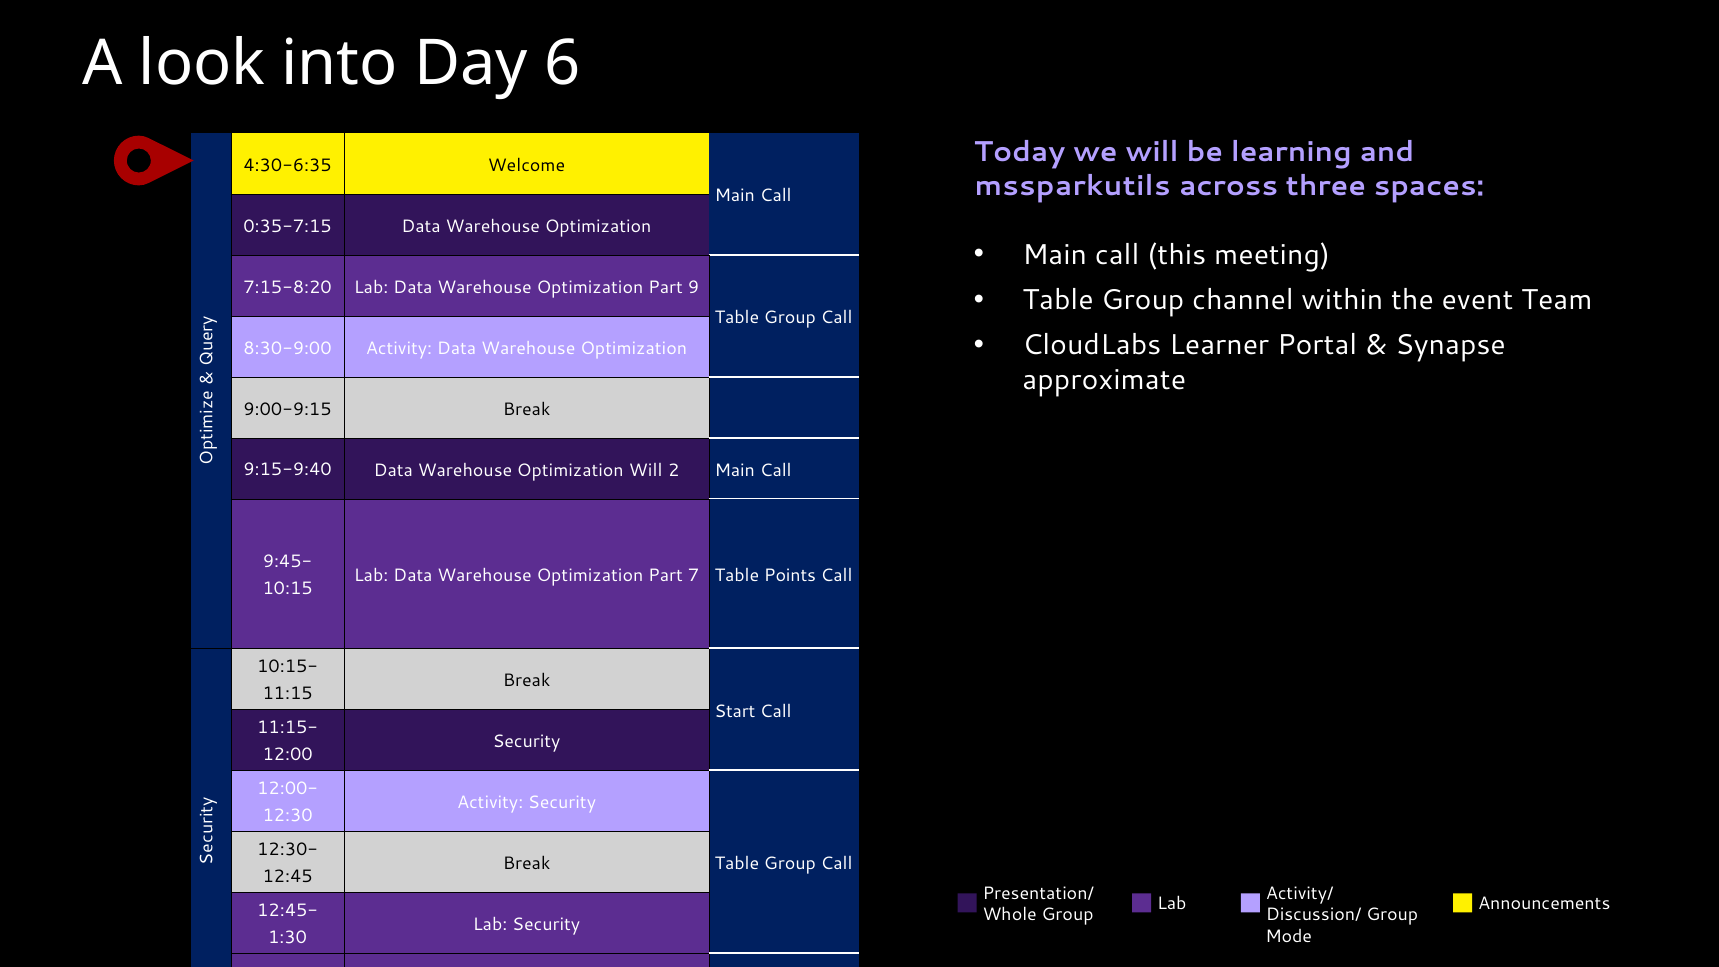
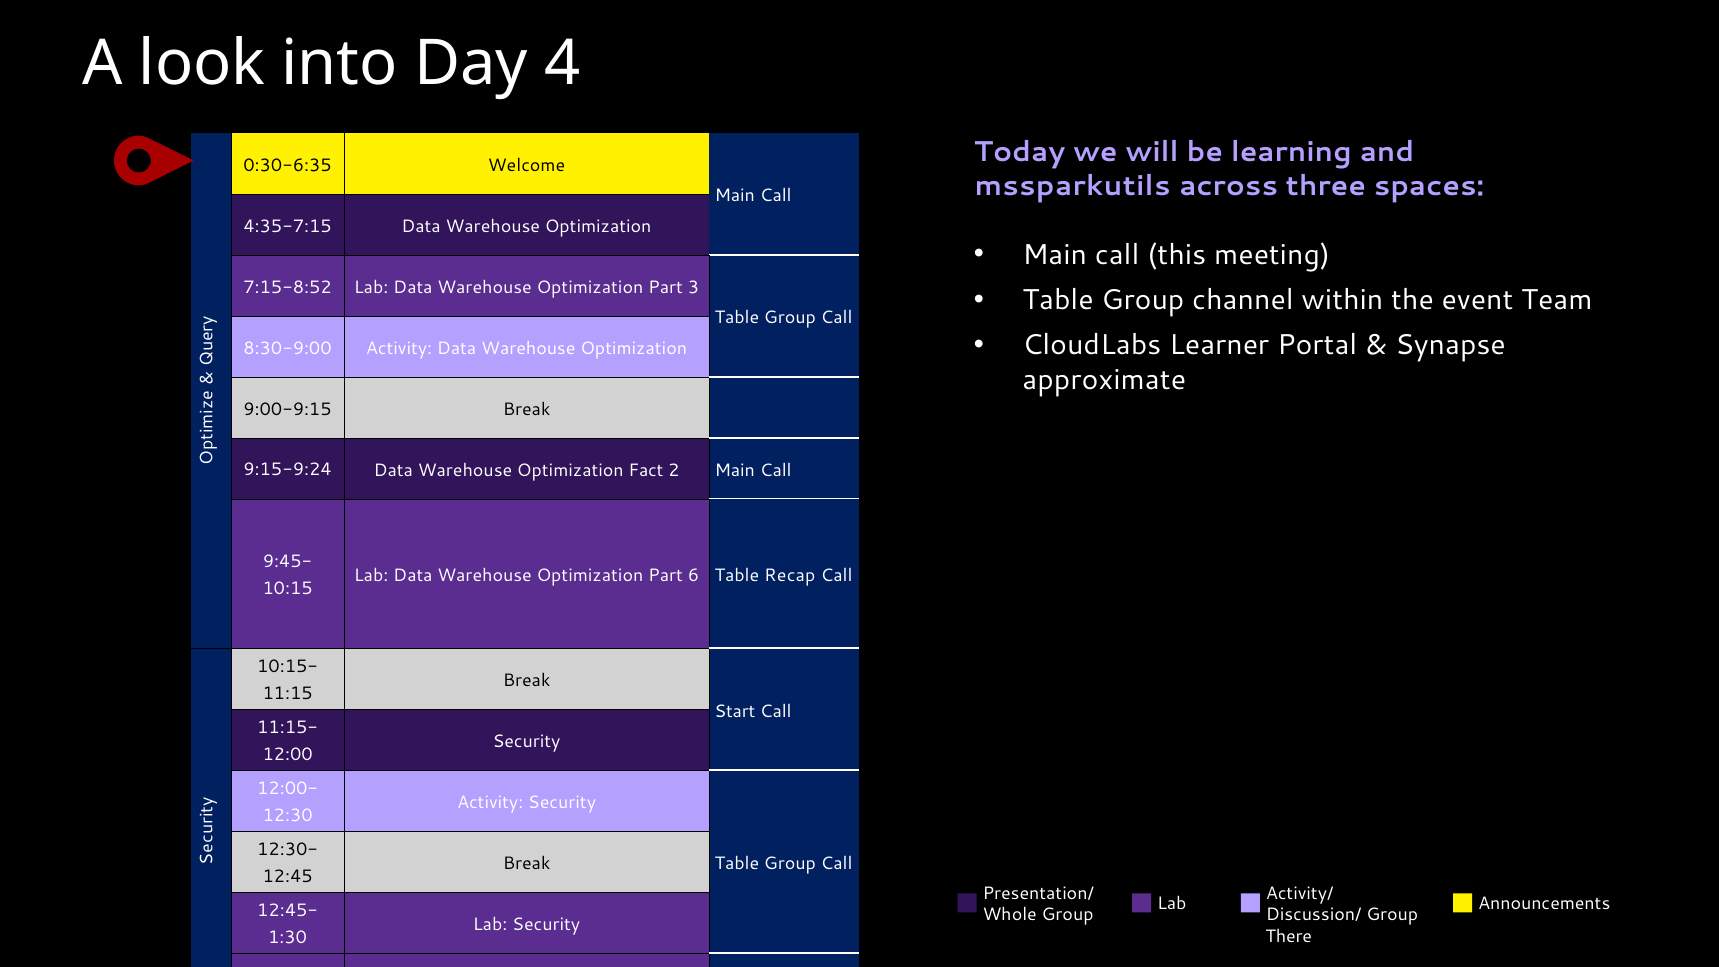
6: 6 -> 4
4:30-6:35: 4:30-6:35 -> 0:30-6:35
0:35-7:15: 0:35-7:15 -> 4:35-7:15
7:15-8:20: 7:15-8:20 -> 7:15-8:52
9: 9 -> 3
9:15-9:40: 9:15-9:40 -> 9:15-9:24
Optimization Will: Will -> Fact
7: 7 -> 6
Points: Points -> Recap
Mode: Mode -> There
